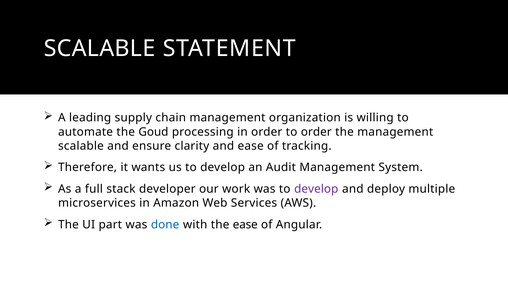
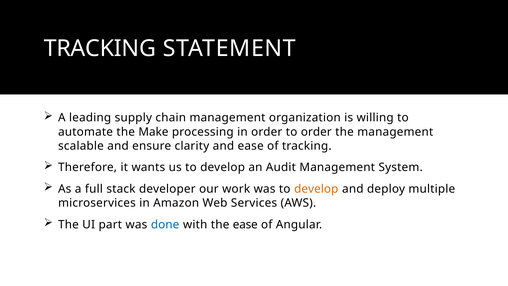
SCALABLE at (100, 49): SCALABLE -> TRACKING
Goud: Goud -> Make
develop at (316, 189) colour: purple -> orange
